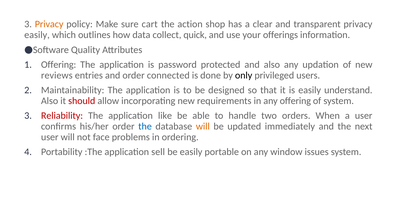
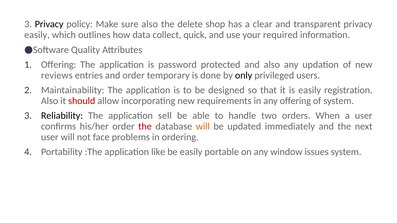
Privacy at (49, 24) colour: orange -> black
sure cart: cart -> also
action: action -> delete
offerings: offerings -> required
connected: connected -> temporary
understand: understand -> registration
Reliability colour: red -> black
like: like -> sell
the at (145, 127) colour: blue -> red
sell: sell -> like
